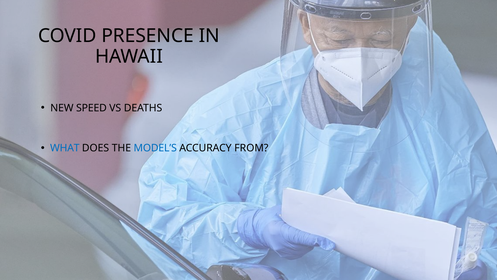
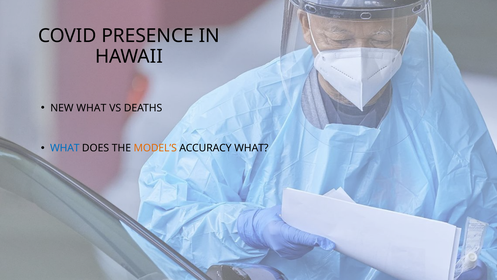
NEW SPEED: SPEED -> WHAT
MODEL’S colour: blue -> orange
ACCURACY FROM: FROM -> WHAT
